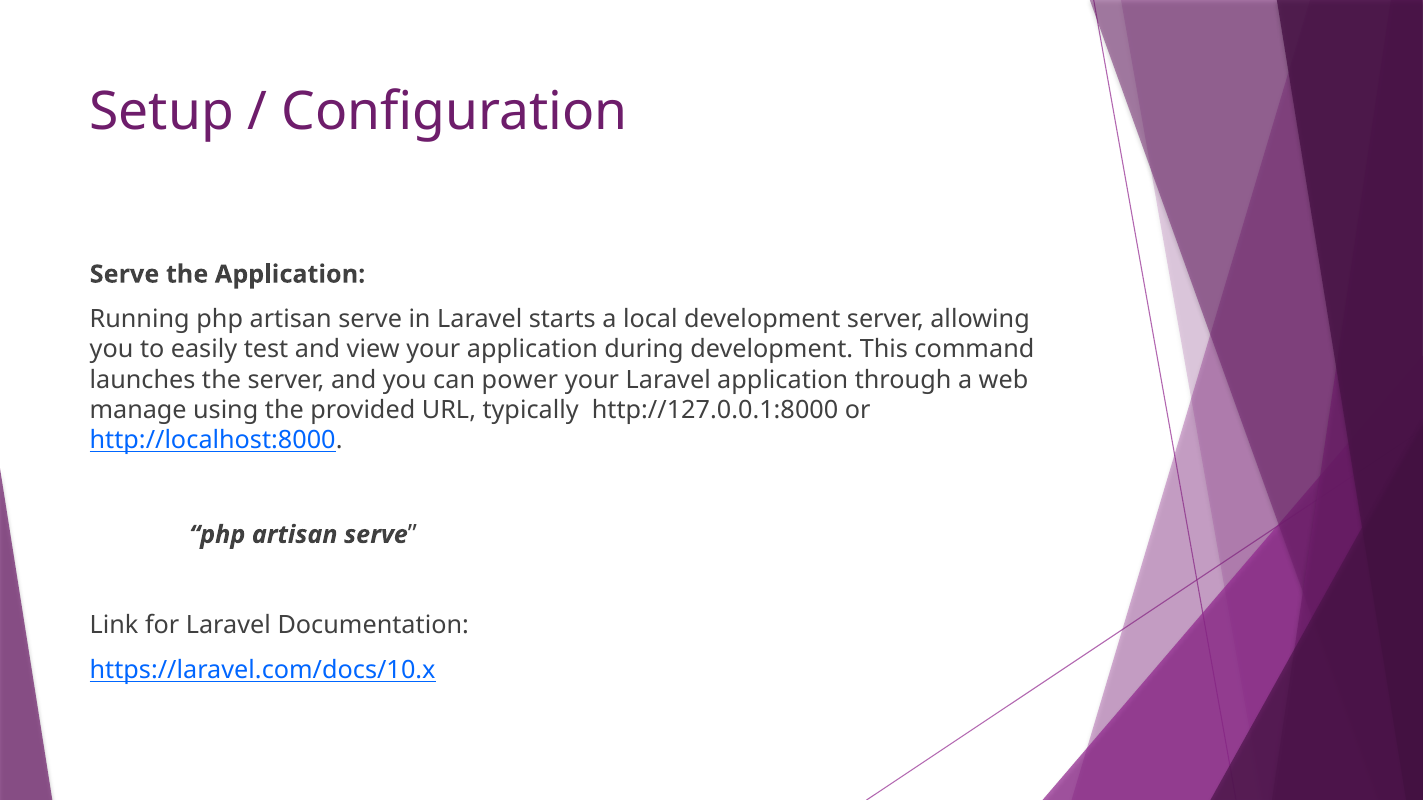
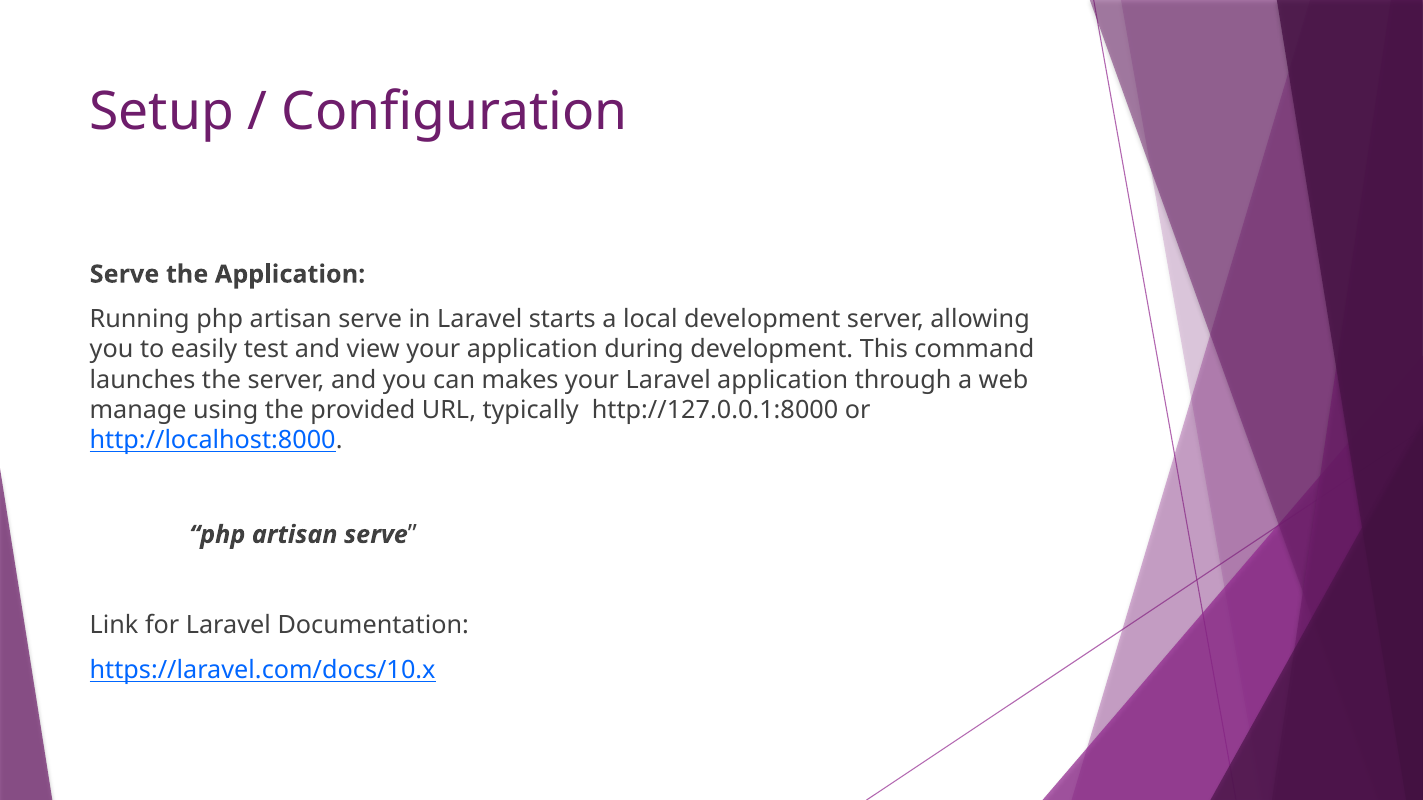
power: power -> makes
